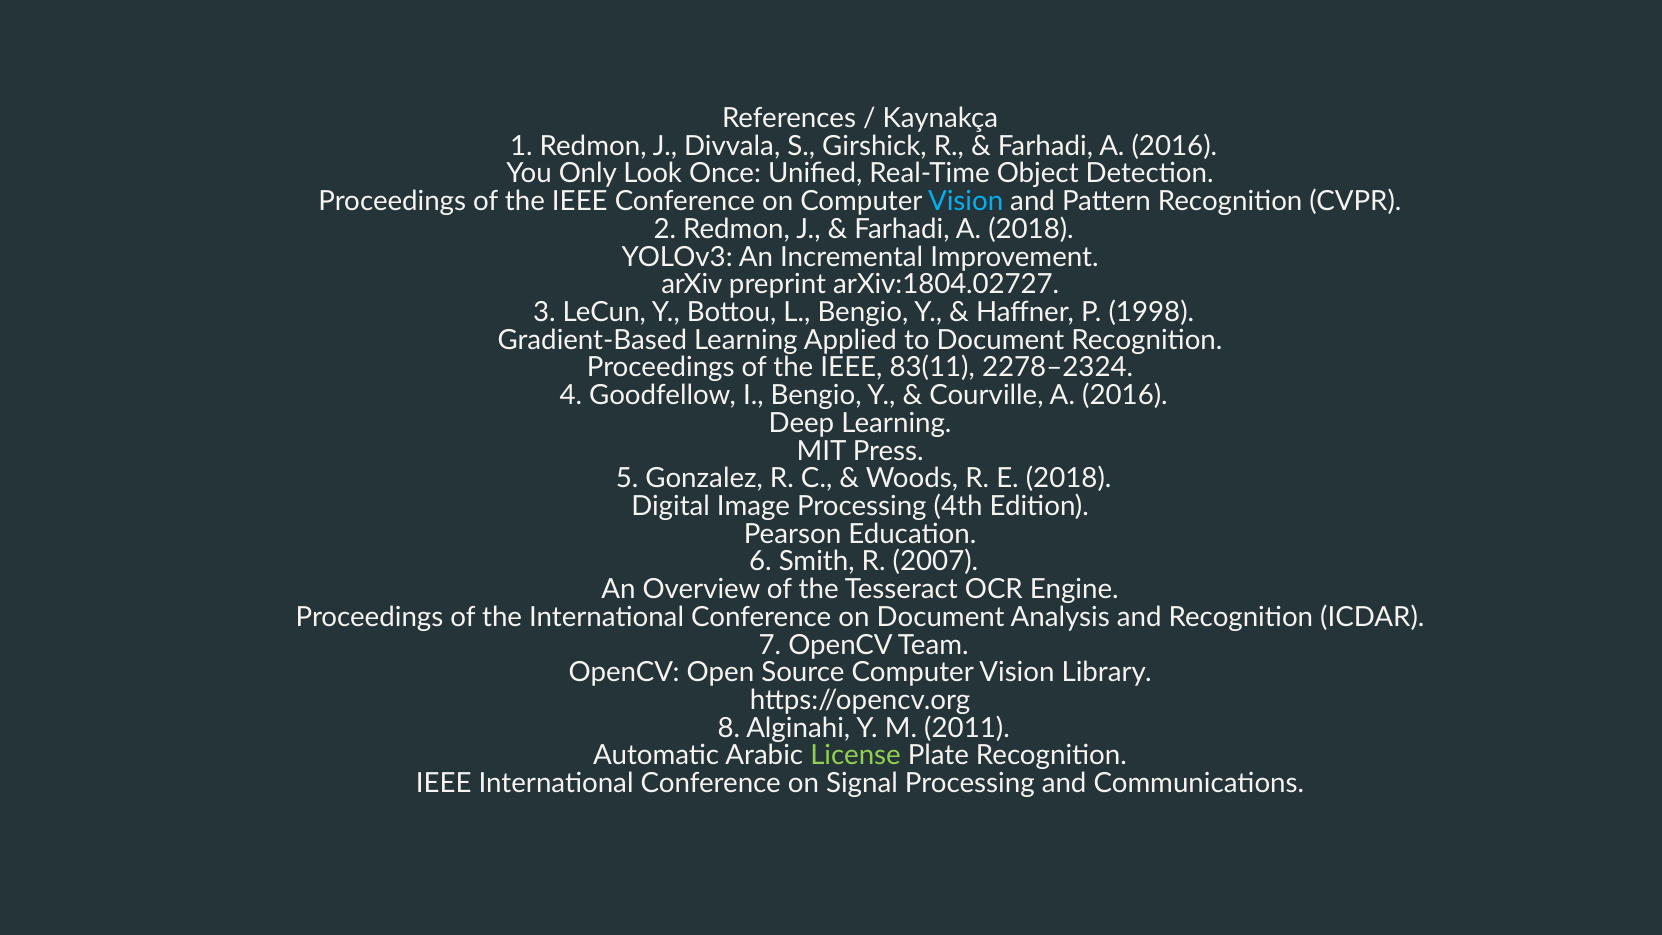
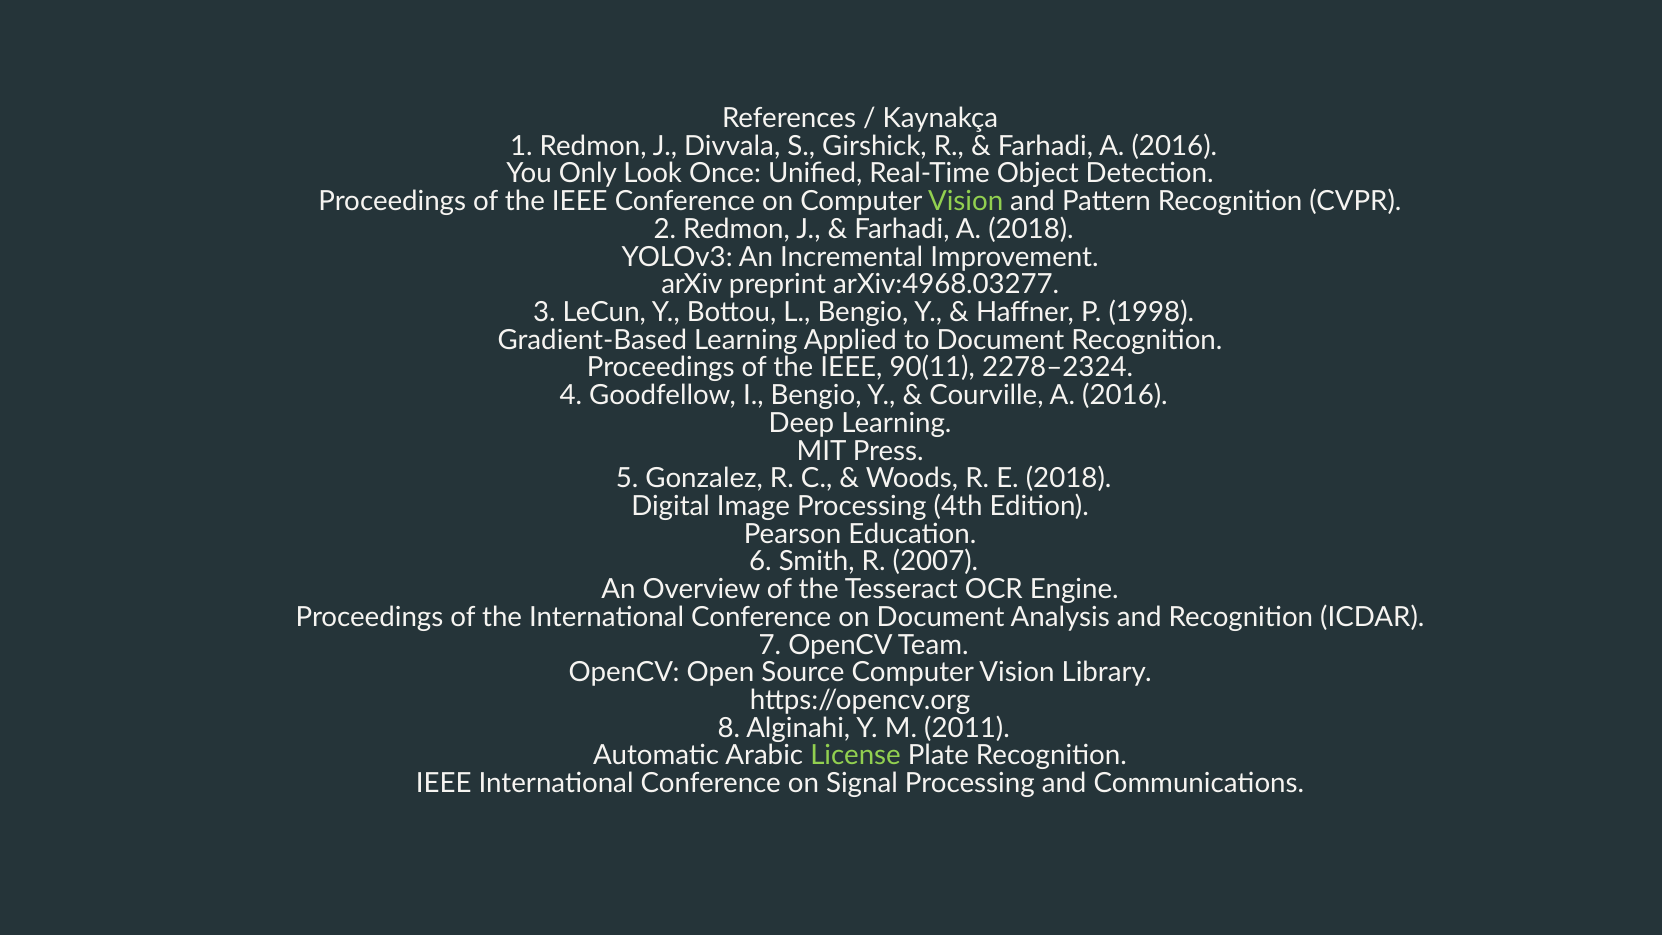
Vision at (966, 201) colour: light blue -> light green
arXiv:1804.02727: arXiv:1804.02727 -> arXiv:4968.03277
83(11: 83(11 -> 90(11
